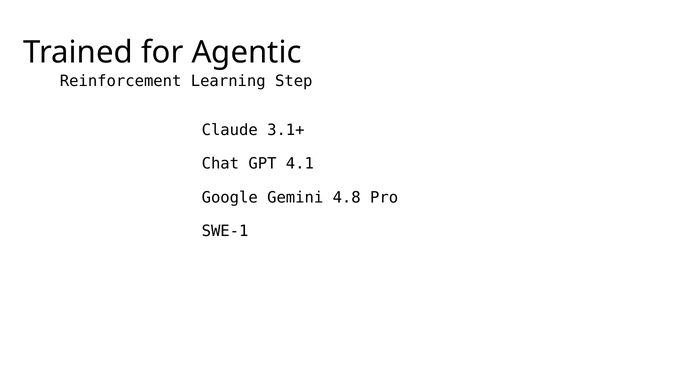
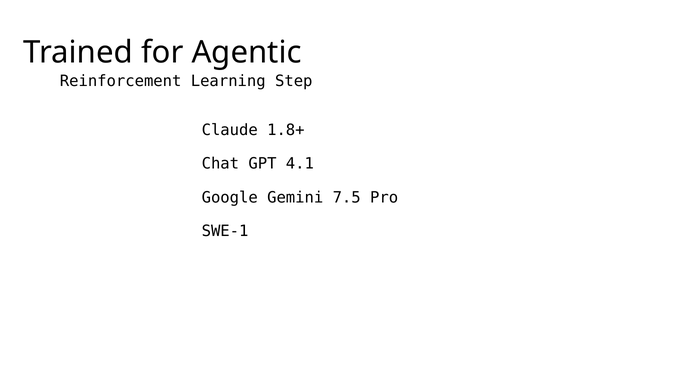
3.1+: 3.1+ -> 1.8+
4.8: 4.8 -> 7.5
